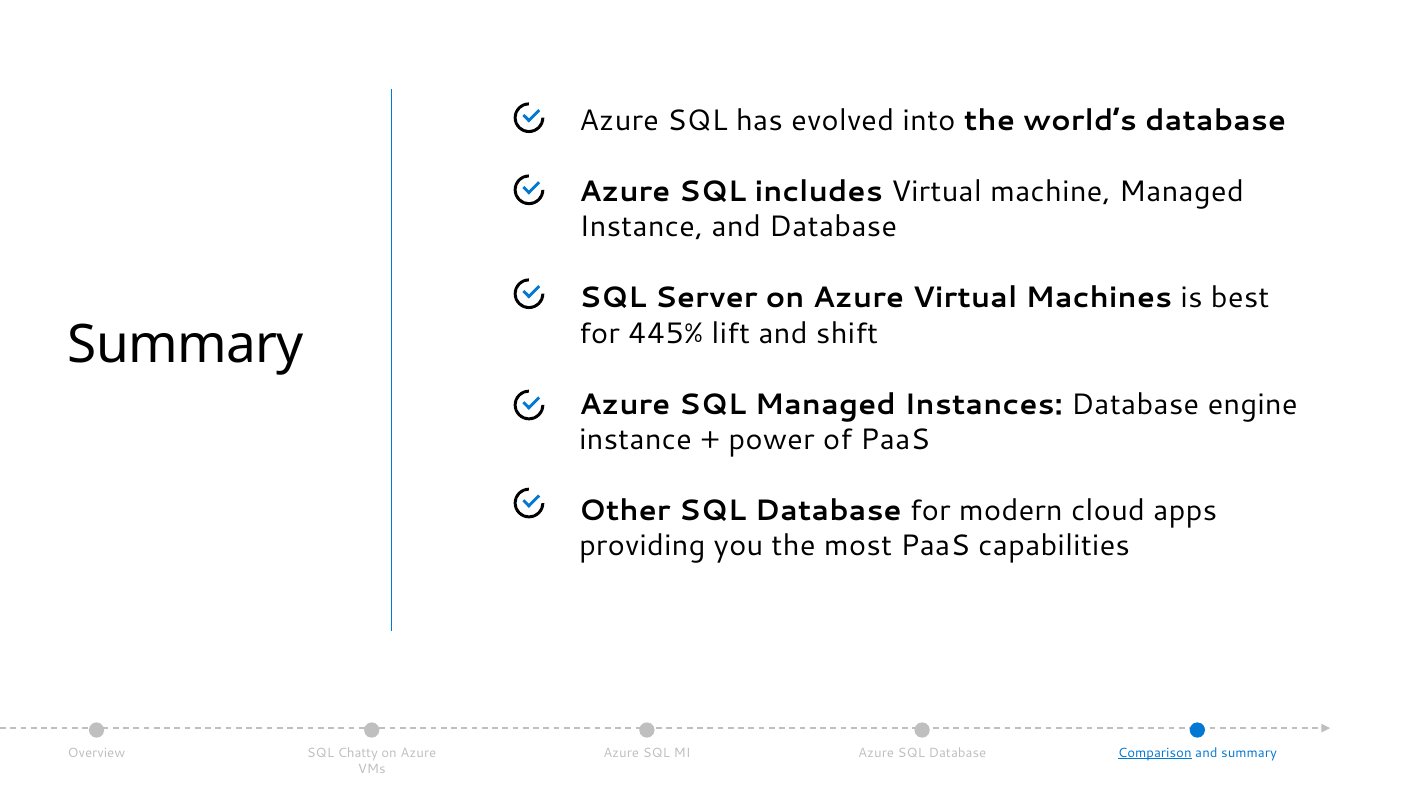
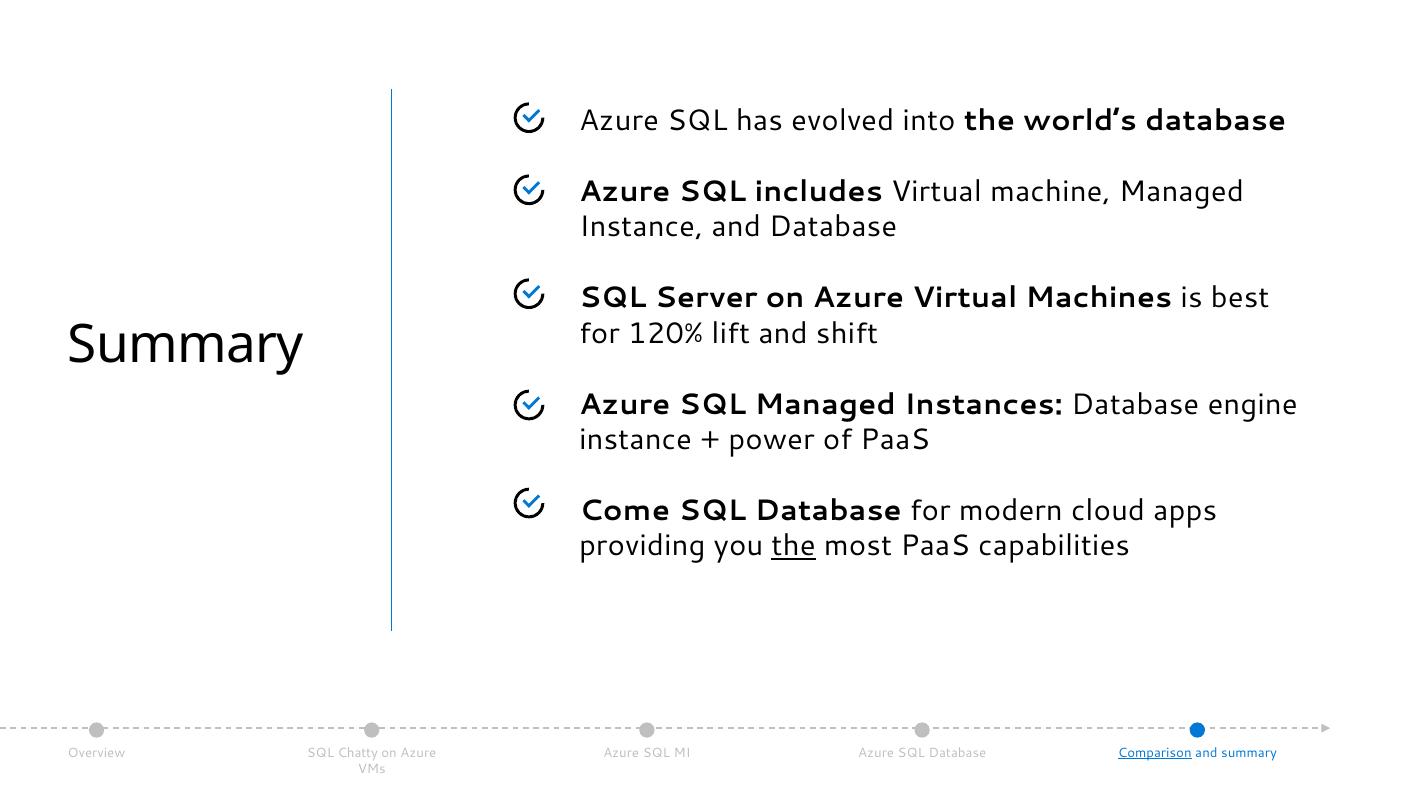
445%: 445% -> 120%
Other: Other -> Come
the at (794, 546) underline: none -> present
